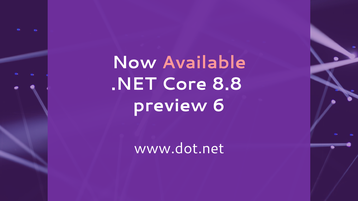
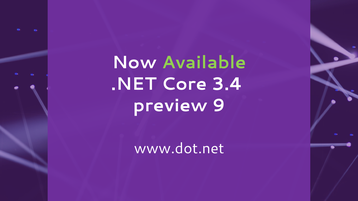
Available colour: pink -> light green
8.8: 8.8 -> 3.4
6: 6 -> 9
